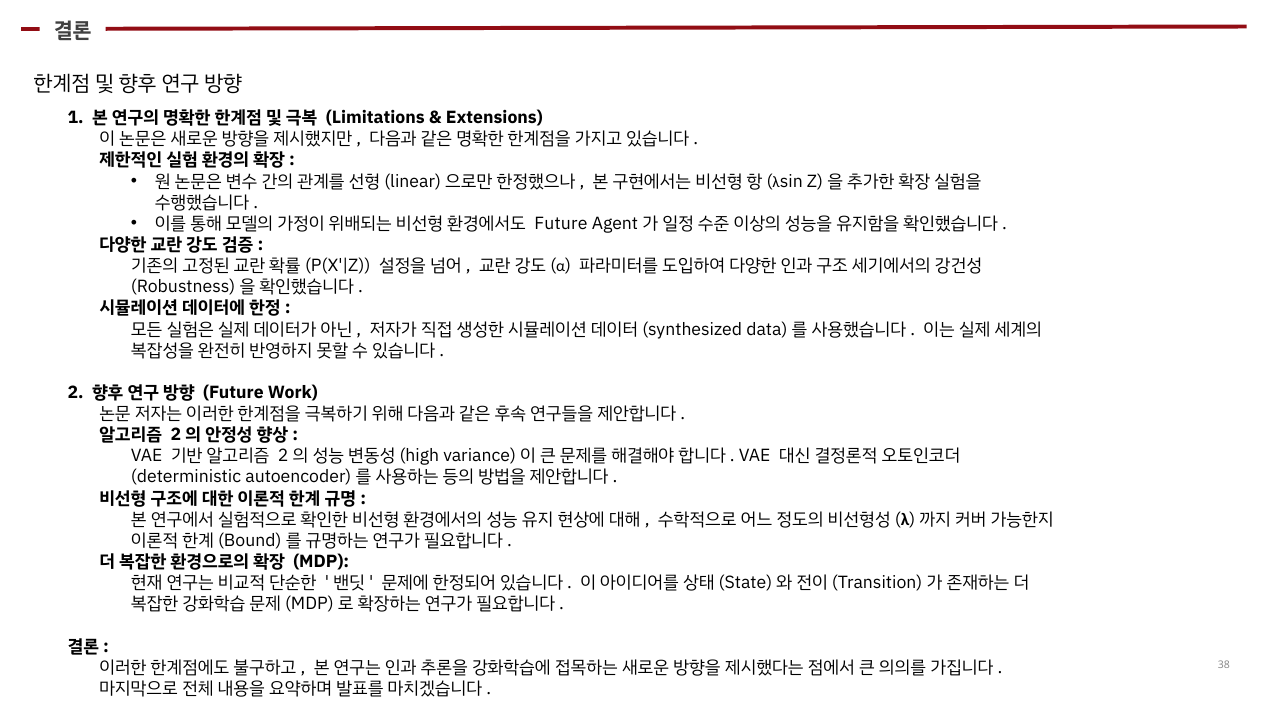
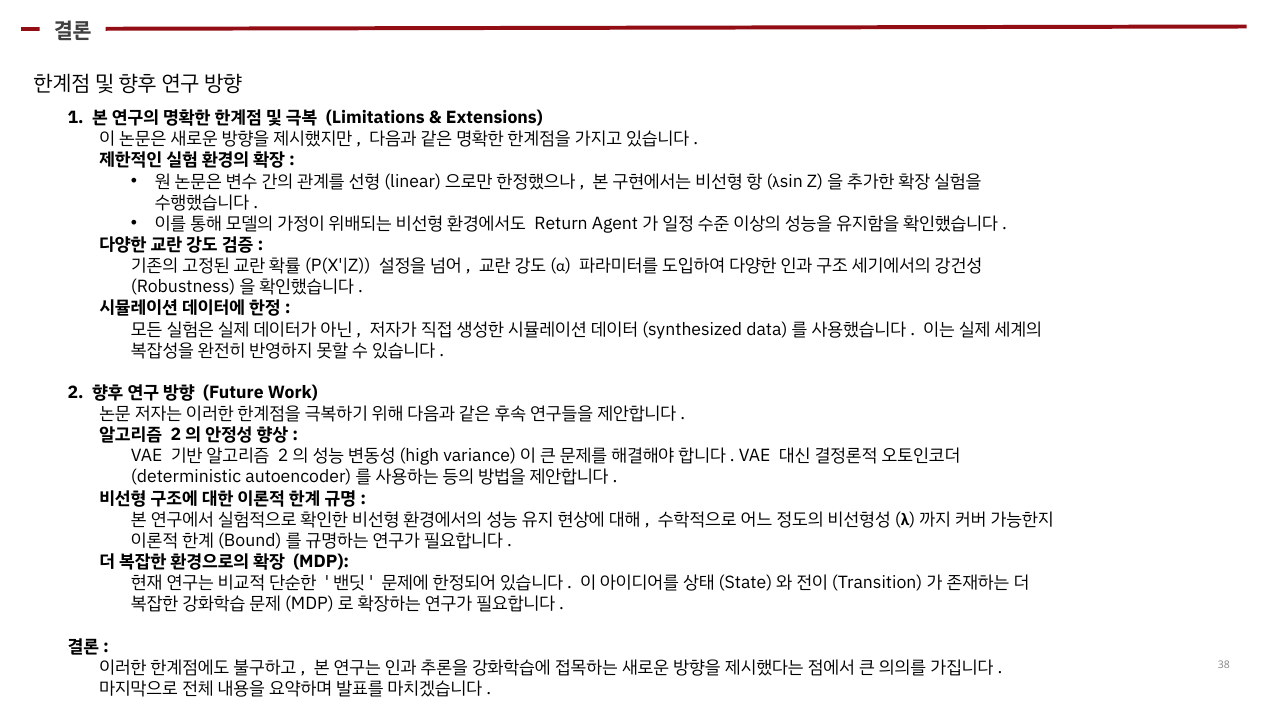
Future at (561, 224): Future -> Return
